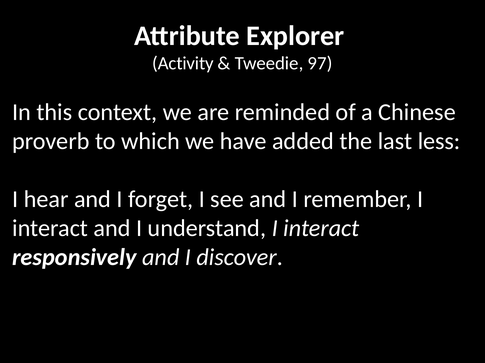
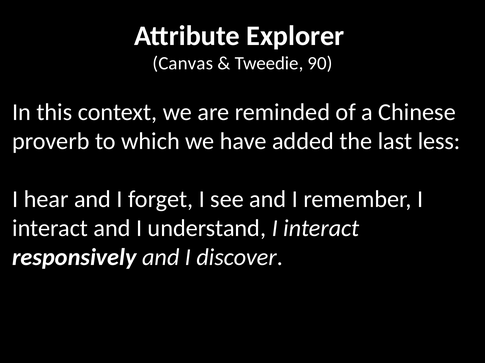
Activity: Activity -> Canvas
97: 97 -> 90
